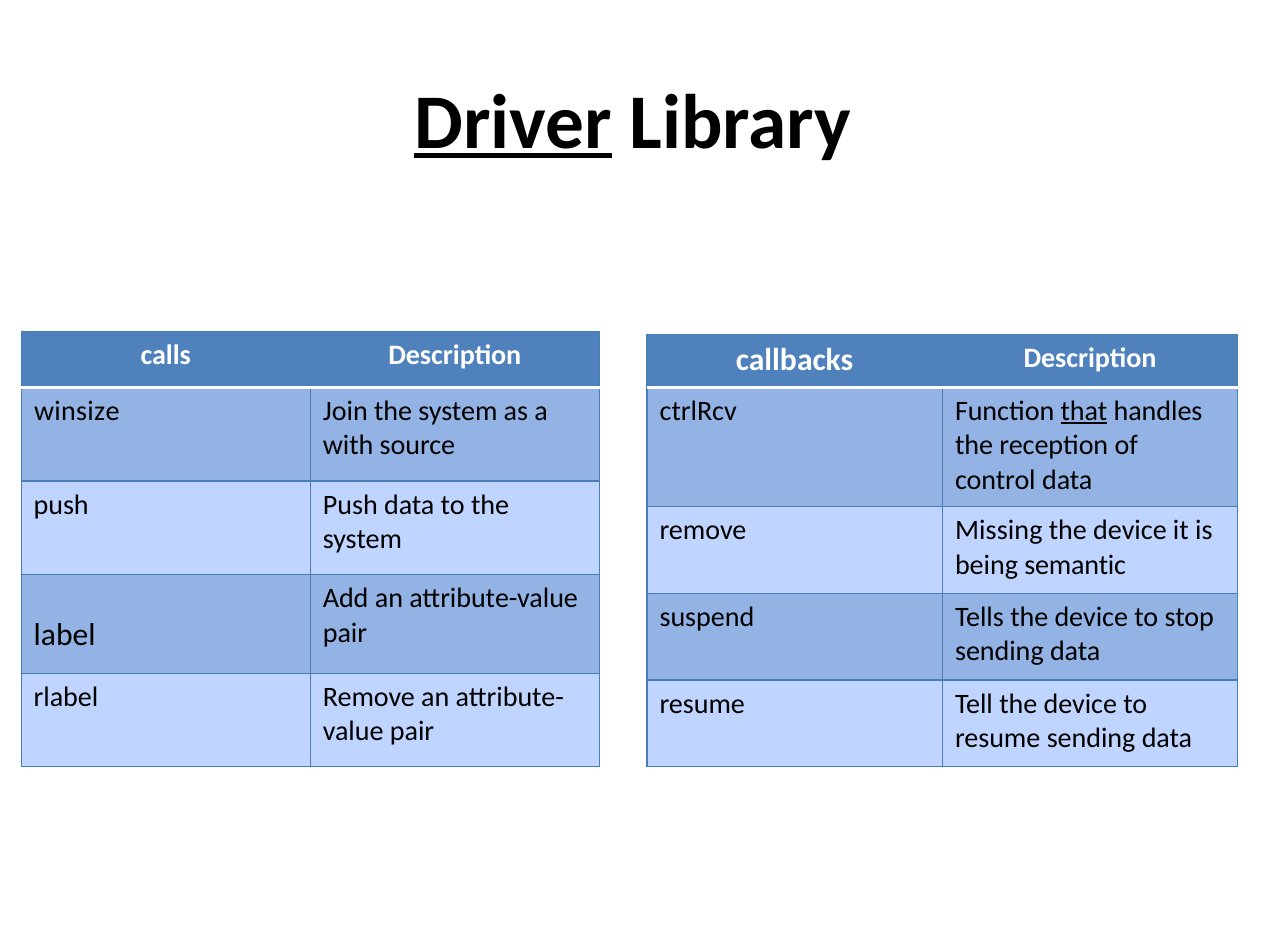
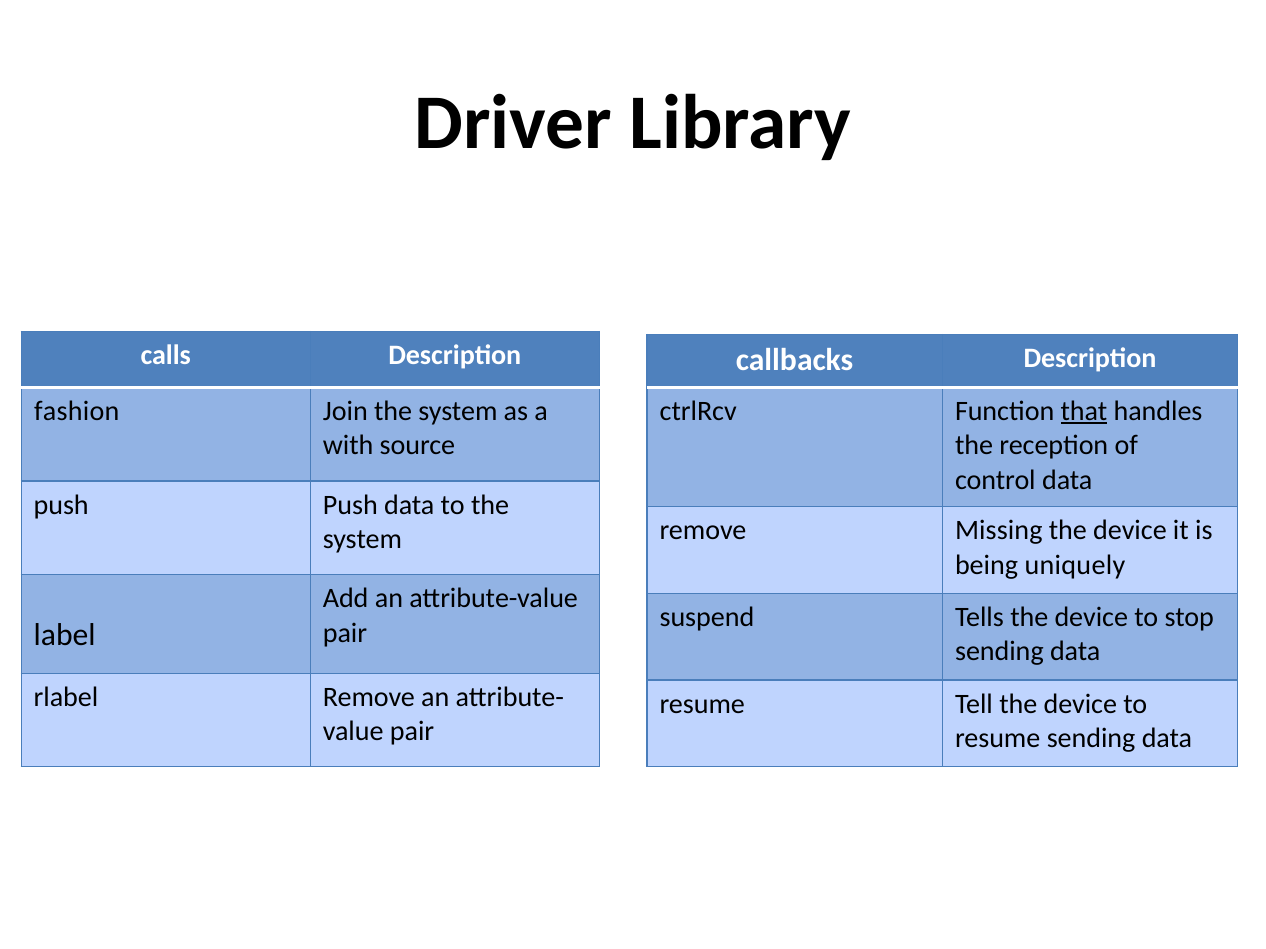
Driver underline: present -> none
winsize: winsize -> fashion
semantic: semantic -> uniquely
